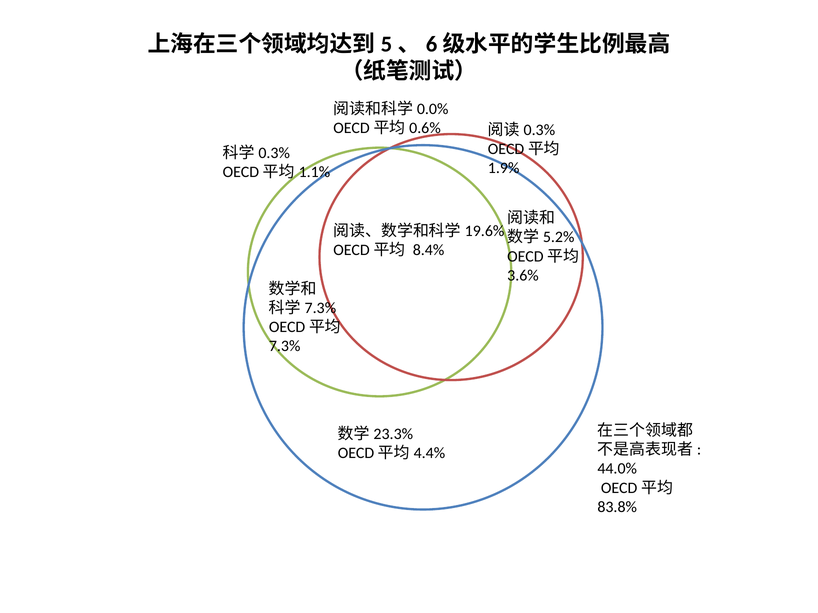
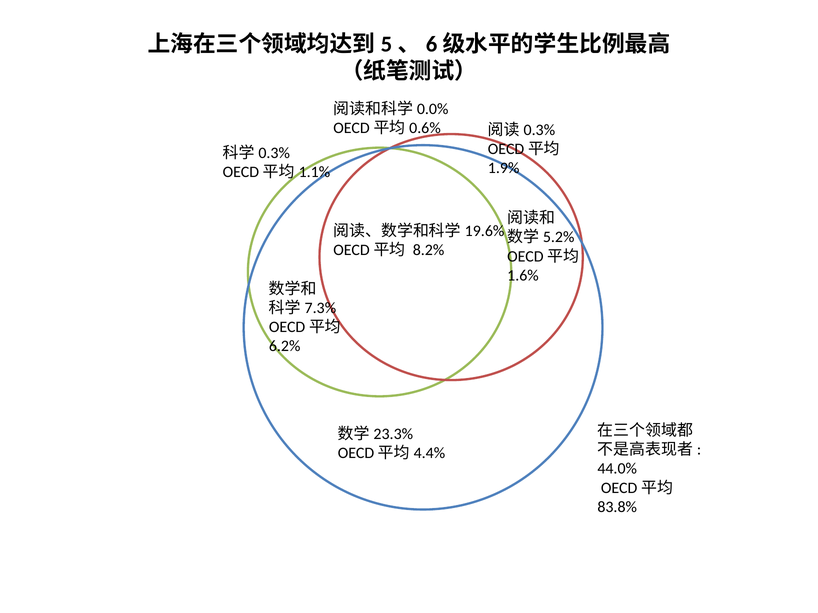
8.4%: 8.4% -> 8.2%
3.6%: 3.6% -> 1.6%
7.3%: 7.3% -> 6.2%
